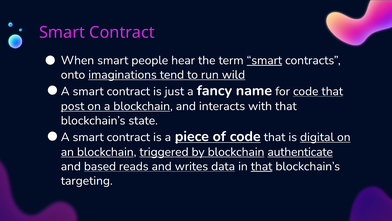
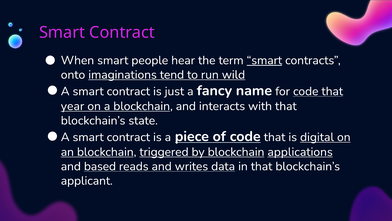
post: post -> year
authenticate: authenticate -> applications
that at (262, 166) underline: present -> none
targeting: targeting -> applicant
